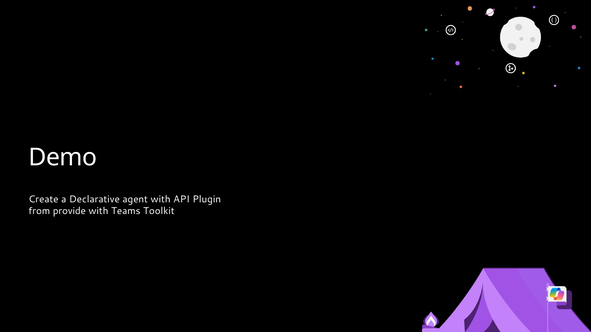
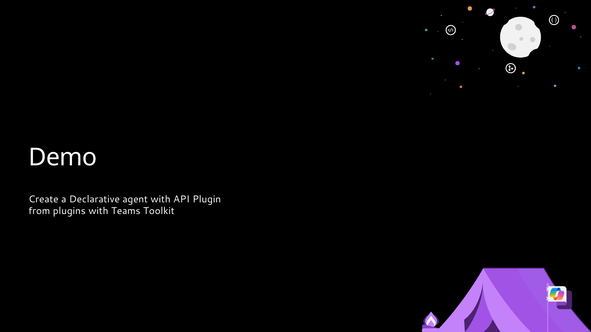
provide: provide -> plugins
